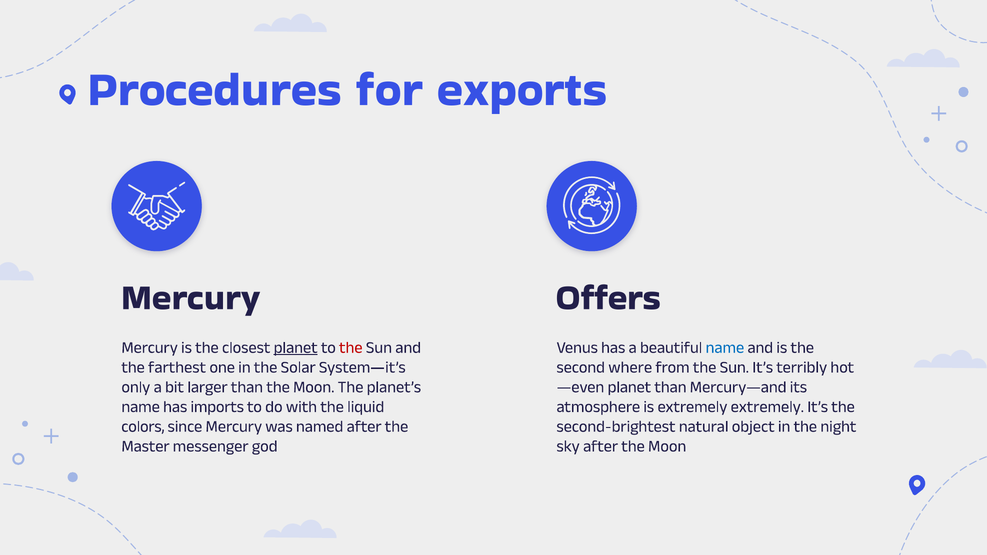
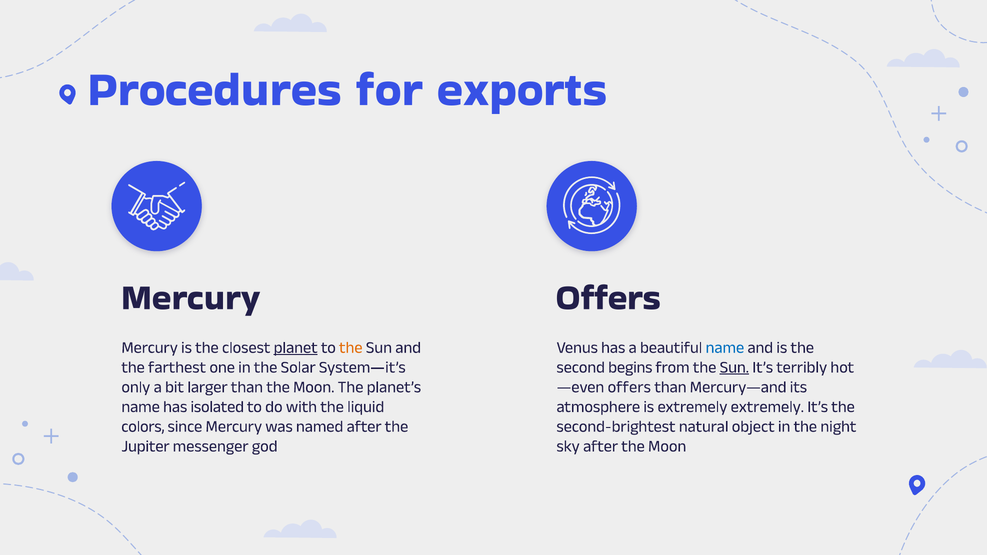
the at (351, 348) colour: red -> orange
where: where -> begins
Sun at (734, 367) underline: none -> present
planet at (629, 387): planet -> offers
imports: imports -> isolated
Master: Master -> Jupiter
